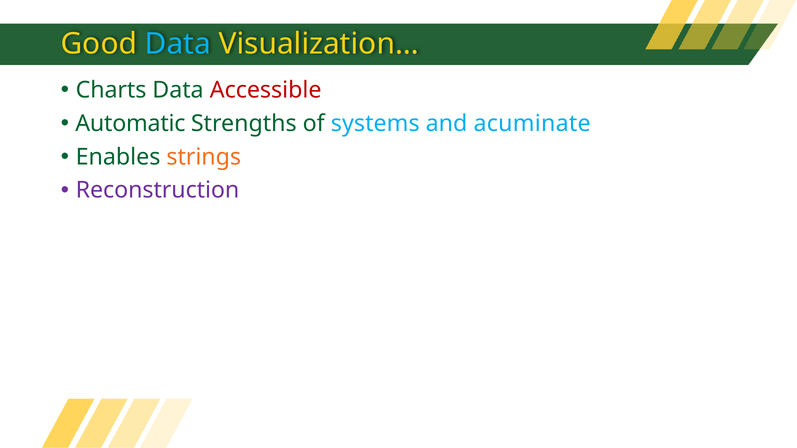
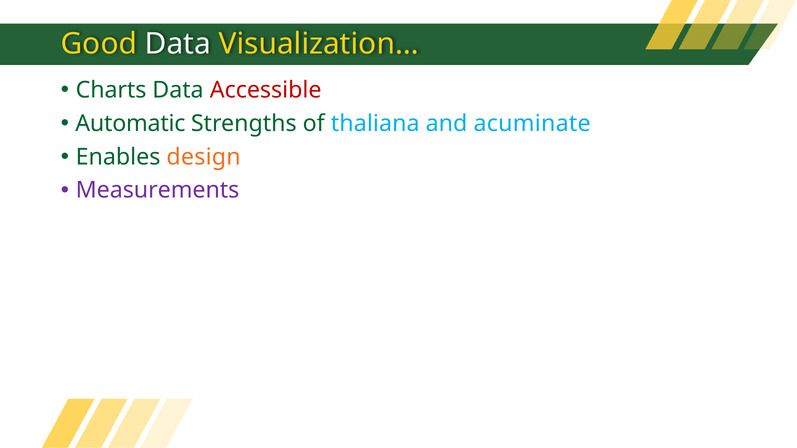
Data at (178, 44) colour: light blue -> white
systems: systems -> thaliana
strings: strings -> design
Reconstruction: Reconstruction -> Measurements
